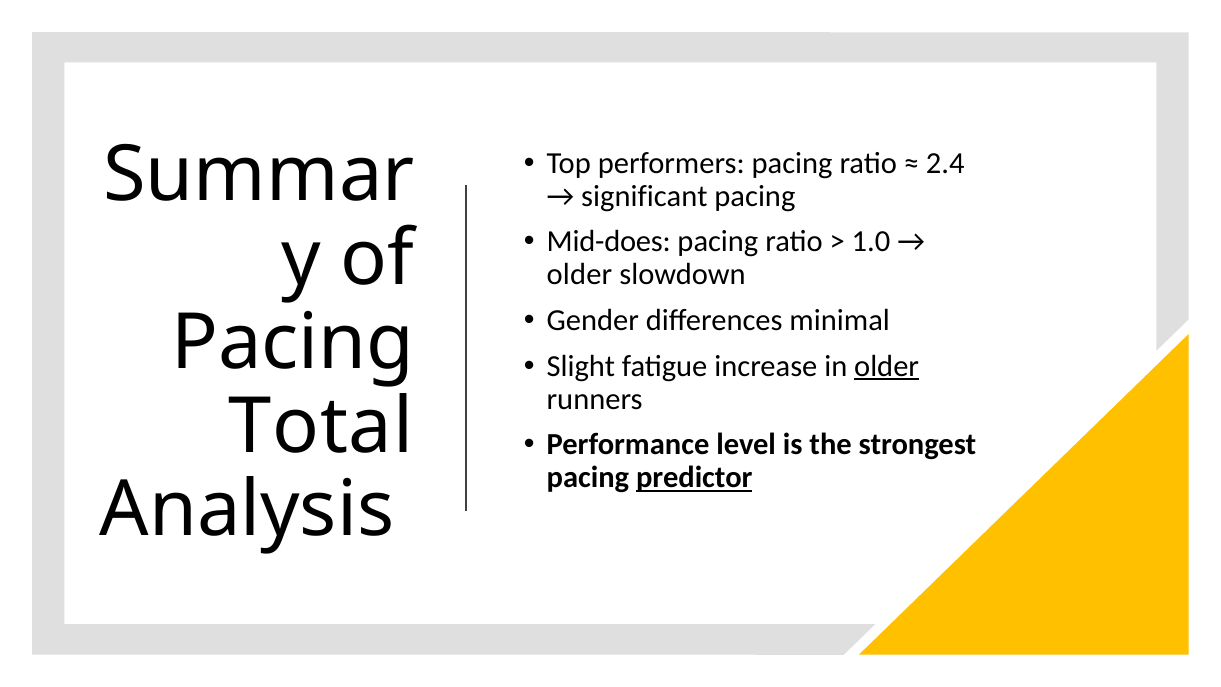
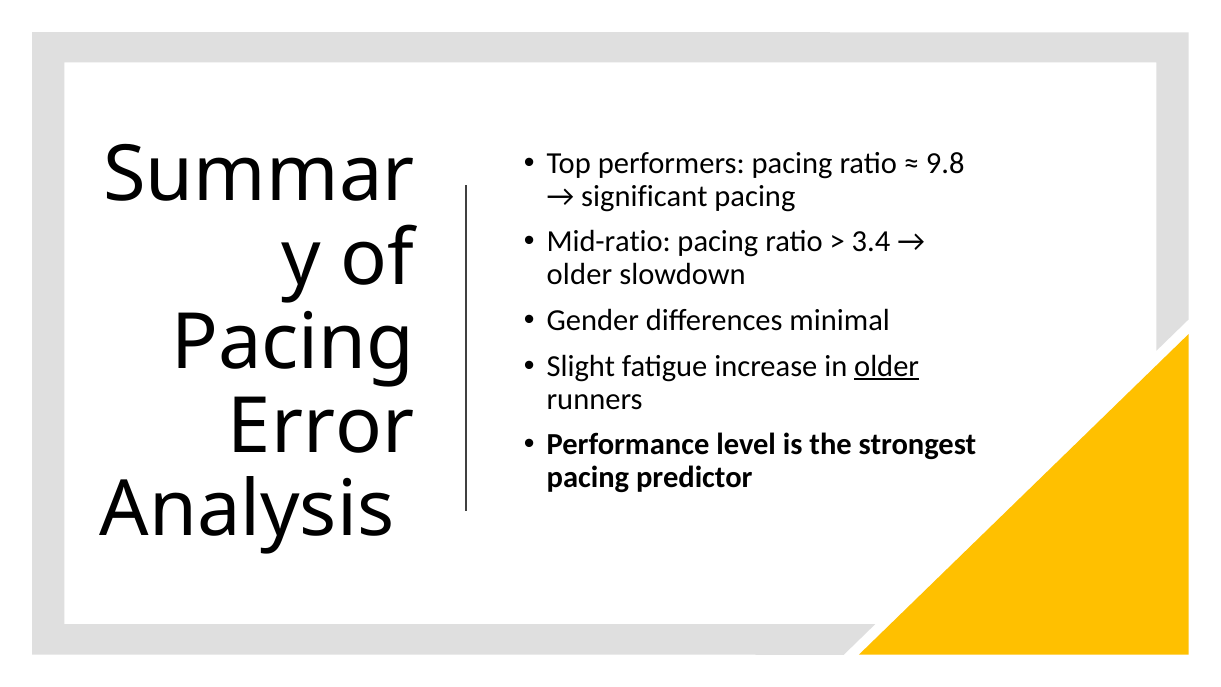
2.4: 2.4 -> 9.8
Mid-does: Mid-does -> Mid-ratio
1.0: 1.0 -> 3.4
Total: Total -> Error
predictor underline: present -> none
